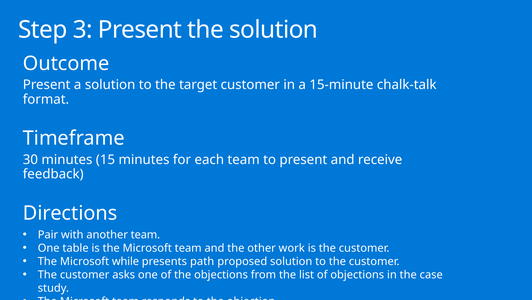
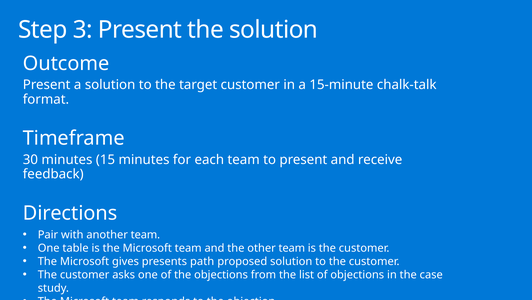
other work: work -> team
Microsoft while: while -> gives
